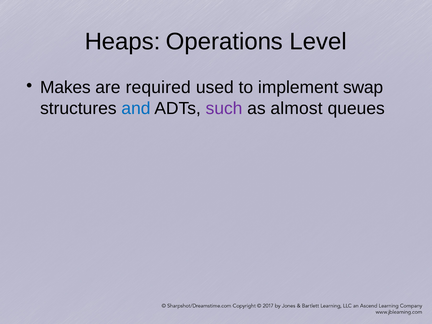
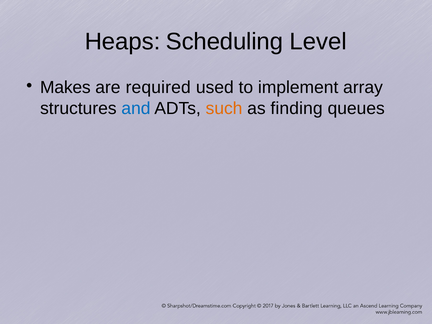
Operations: Operations -> Scheduling
swap: swap -> array
such colour: purple -> orange
almost: almost -> finding
